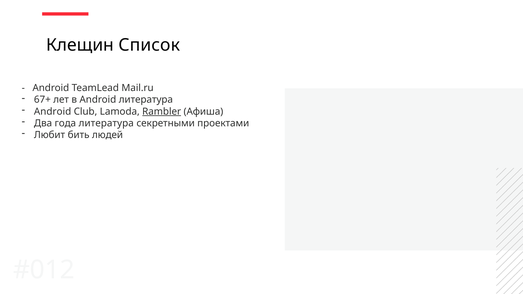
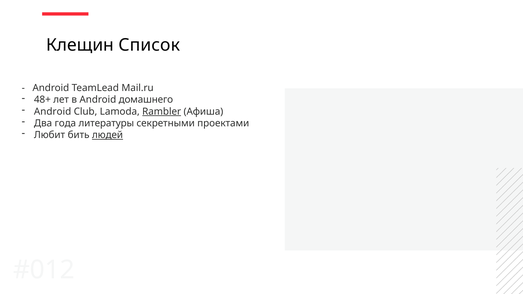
67+: 67+ -> 48+
Android литература: литература -> домашнего
года литература: литература -> литературы
людей underline: none -> present
